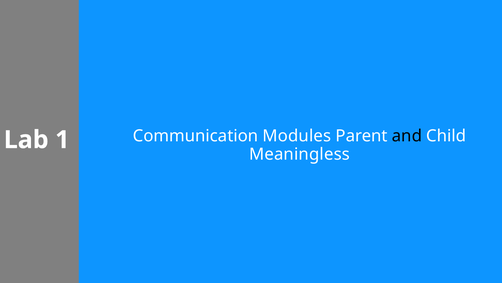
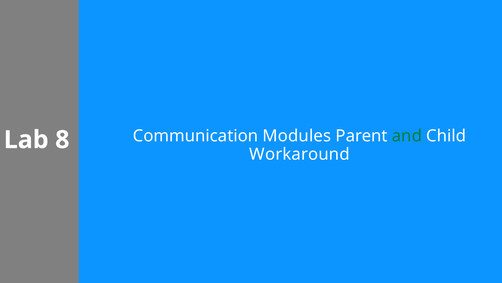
and colour: black -> green
1: 1 -> 8
Meaningless: Meaningless -> Workaround
